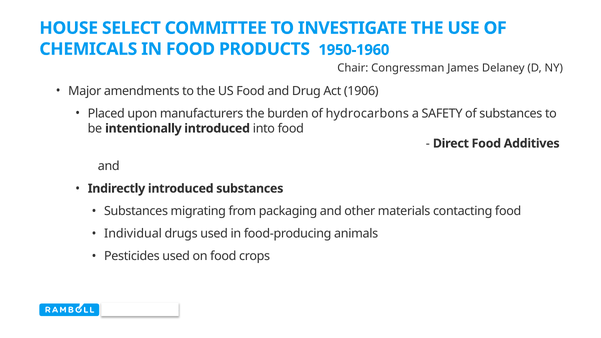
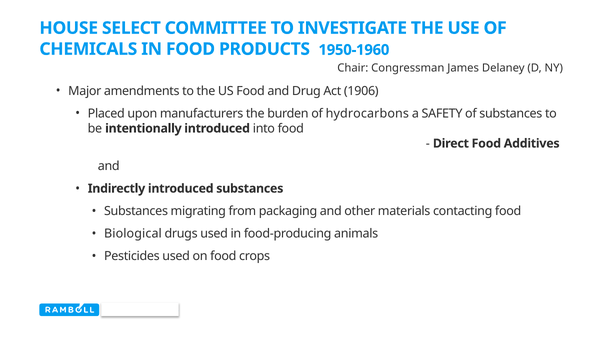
Individual: Individual -> Biological
